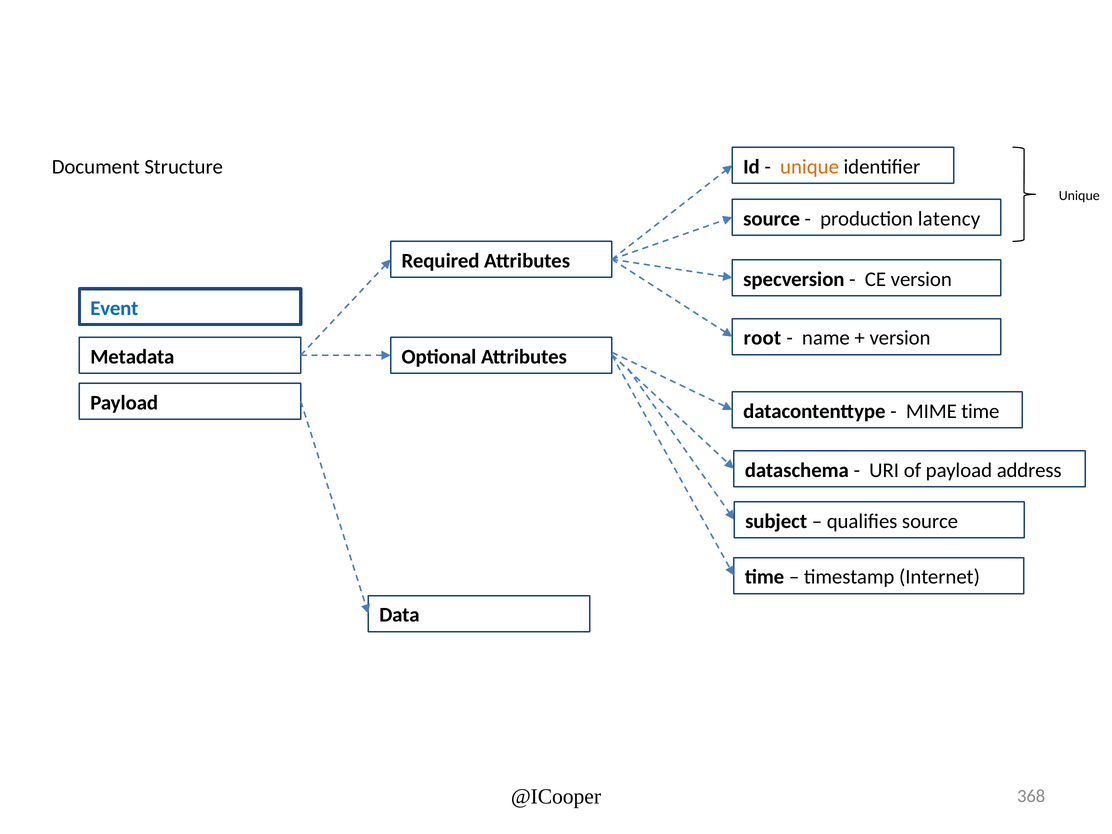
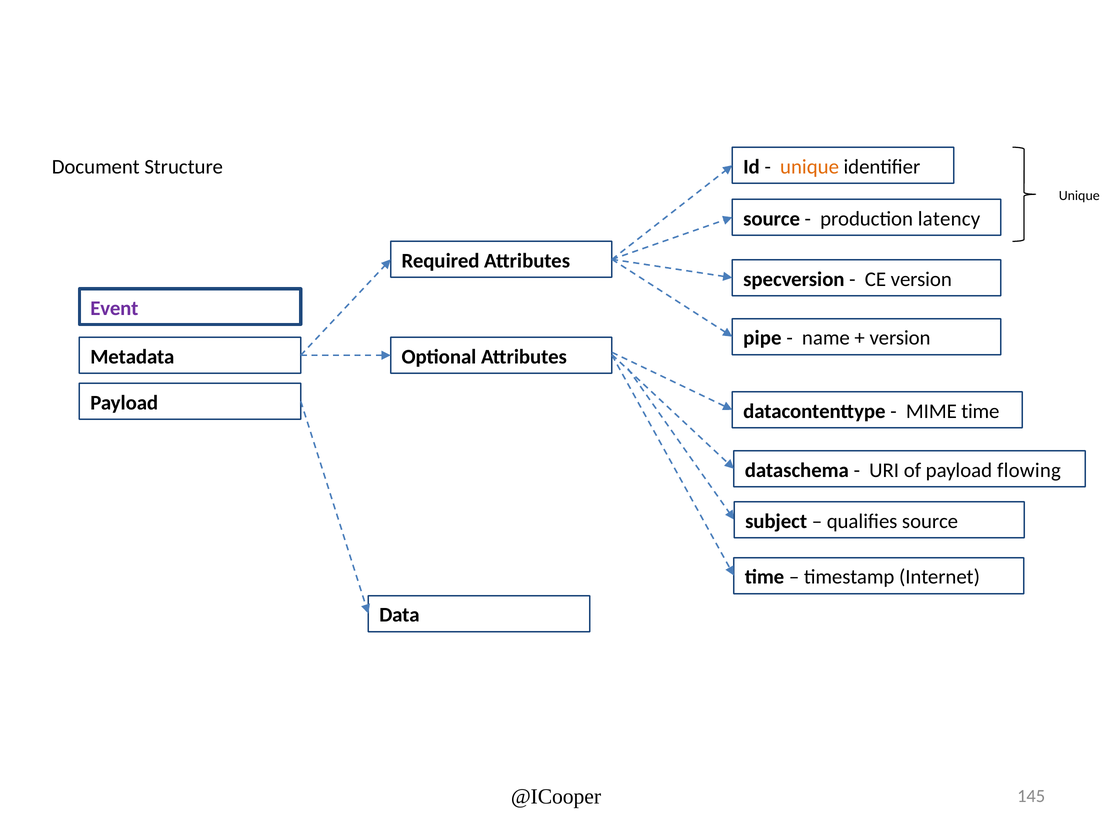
Event colour: blue -> purple
root: root -> pipe
address: address -> flowing
368: 368 -> 145
